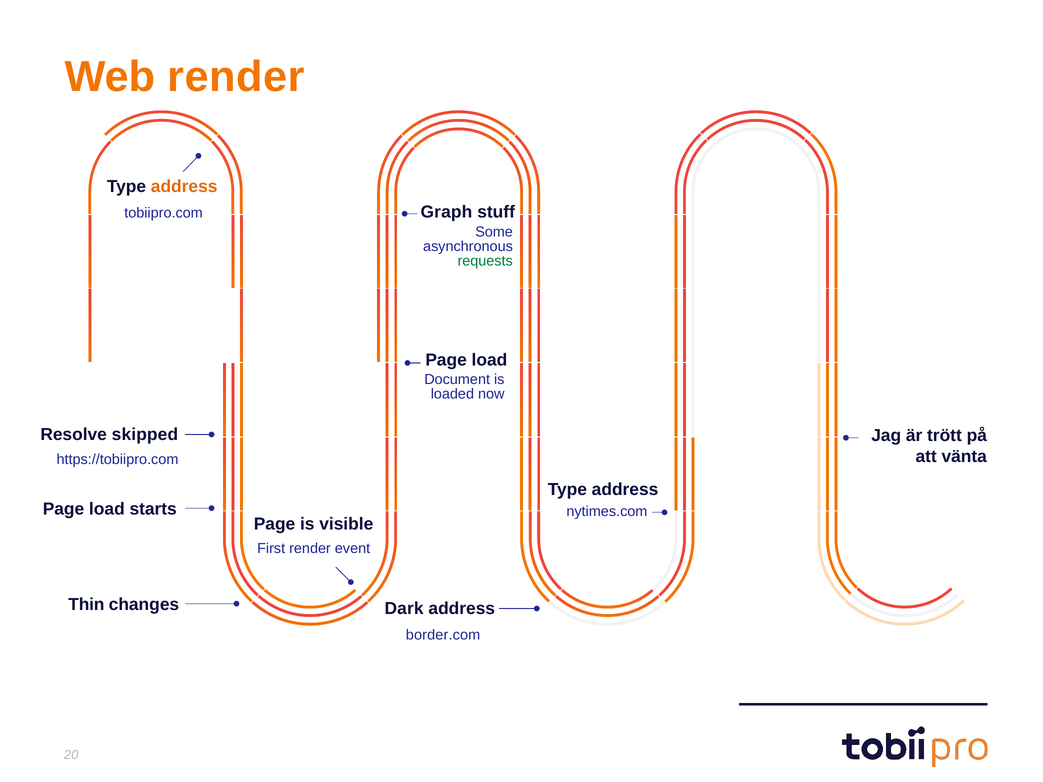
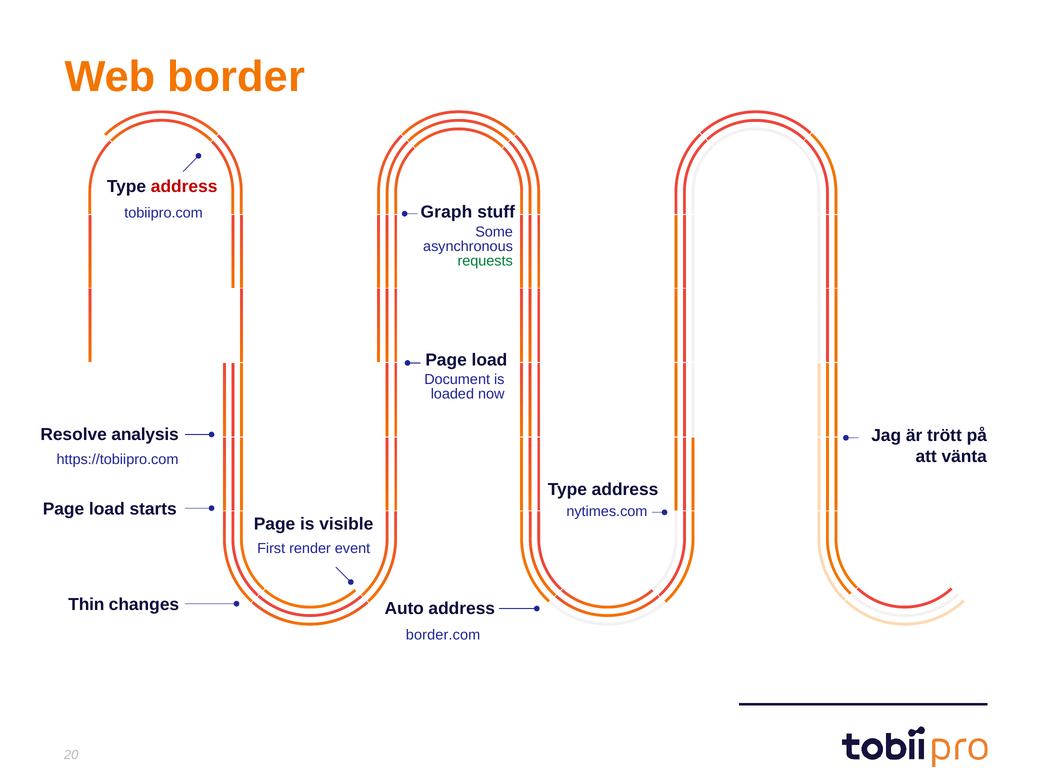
Web render: render -> border
address at (184, 187) colour: orange -> red
skipped: skipped -> analysis
Dark: Dark -> Auto
